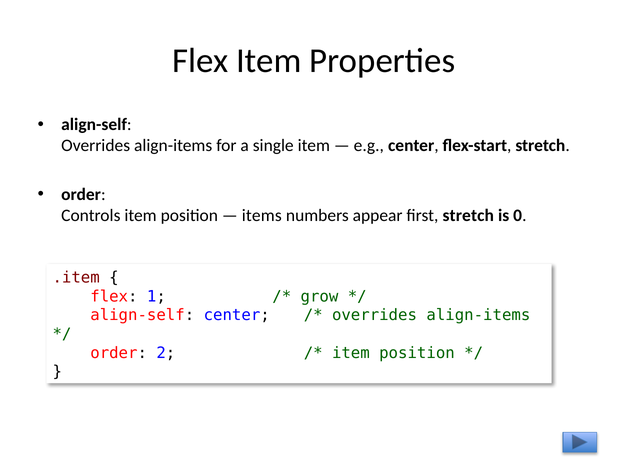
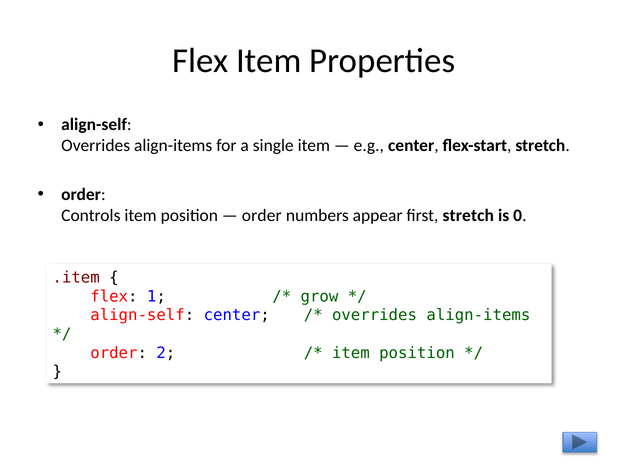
items at (262, 215): items -> order
